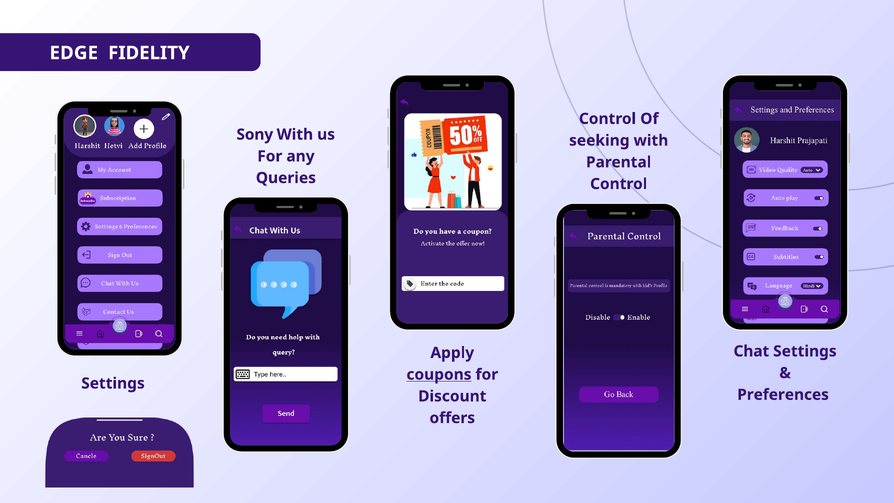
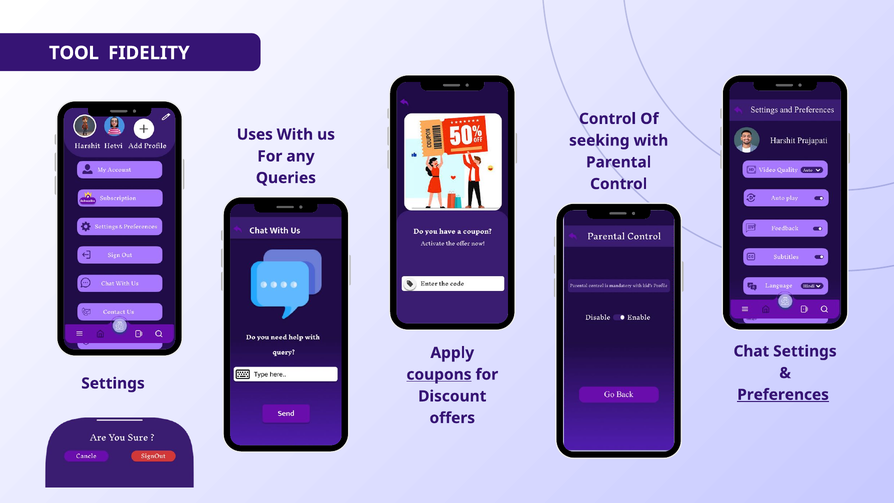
EDGE: EDGE -> TOOL
Sony: Sony -> Uses
Preferences underline: none -> present
